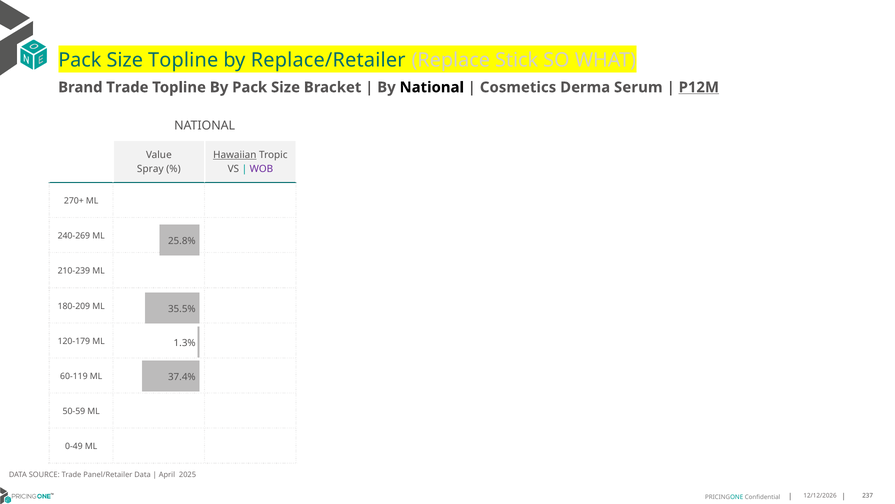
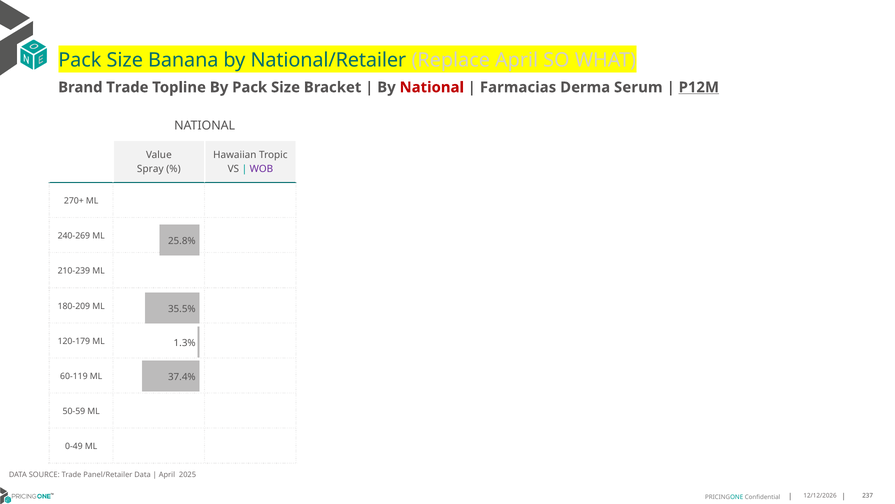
Size Topline: Topline -> Banana
Replace/Retailer: Replace/Retailer -> National/Retailer
Replace Stick: Stick -> April
National at (432, 87) colour: black -> red
Cosmetics: Cosmetics -> Farmacias
Hawaiian underline: present -> none
